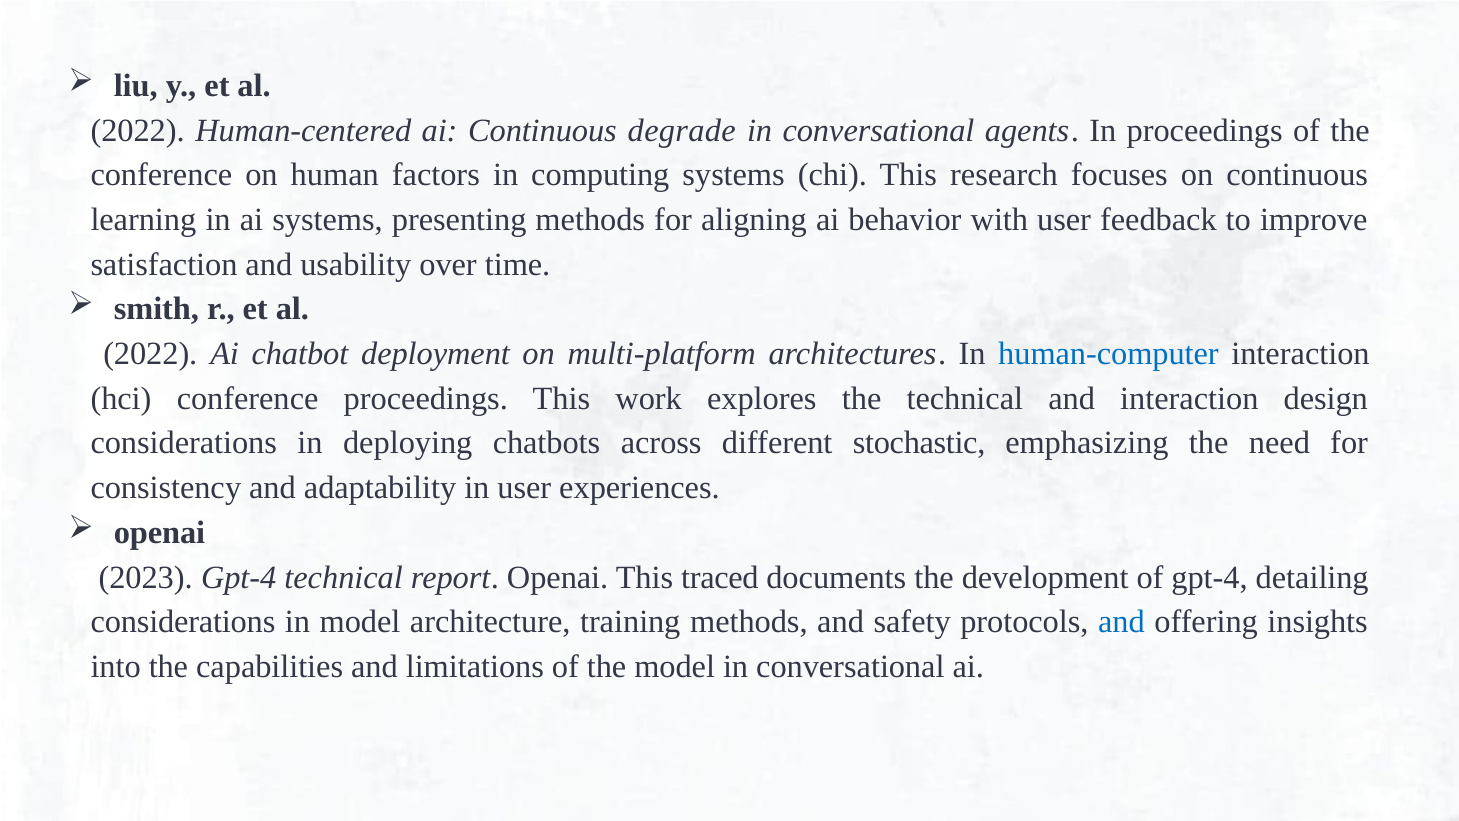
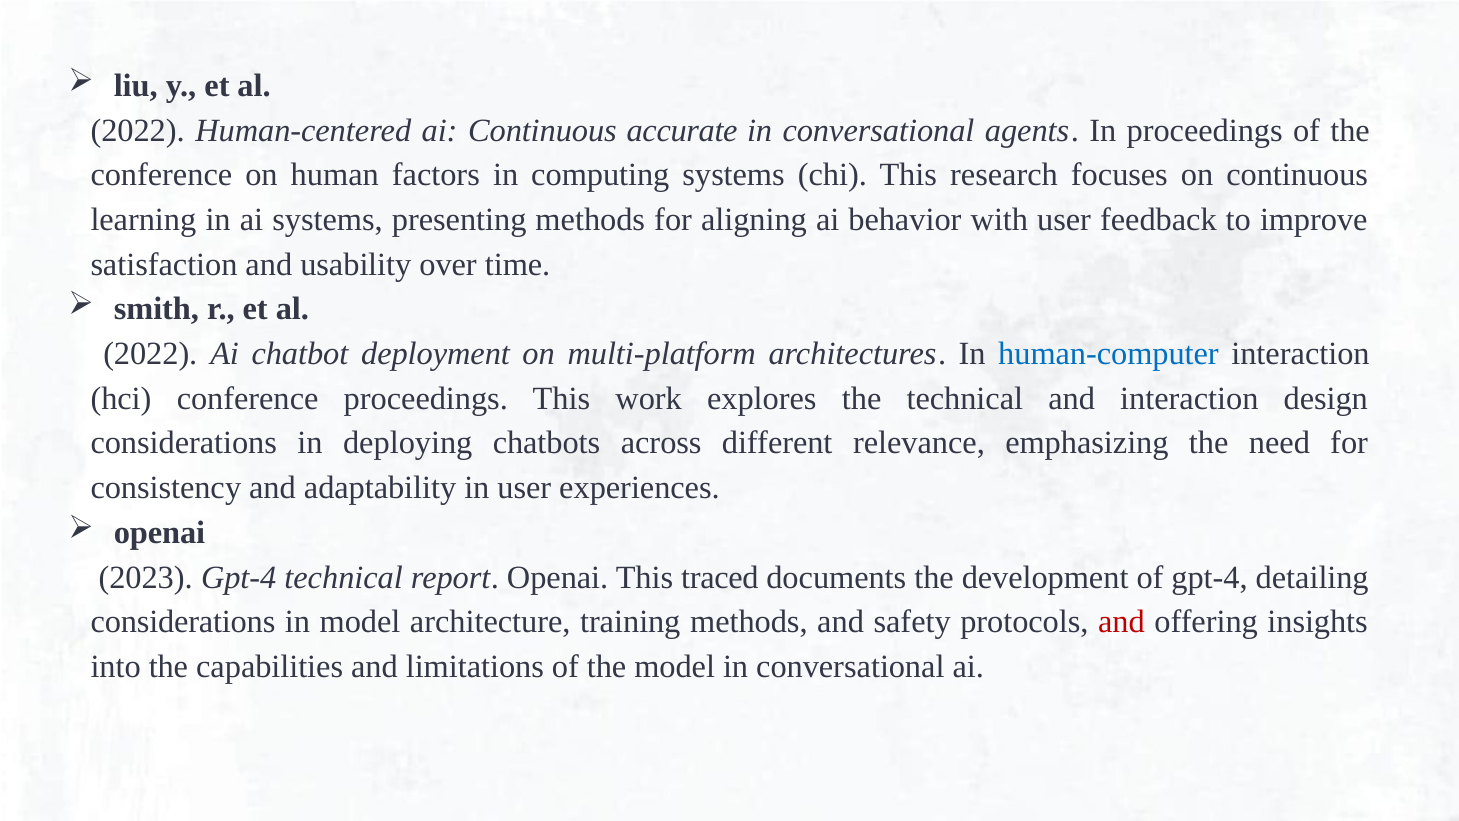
degrade: degrade -> accurate
stochastic: stochastic -> relevance
and at (1121, 622) colour: blue -> red
